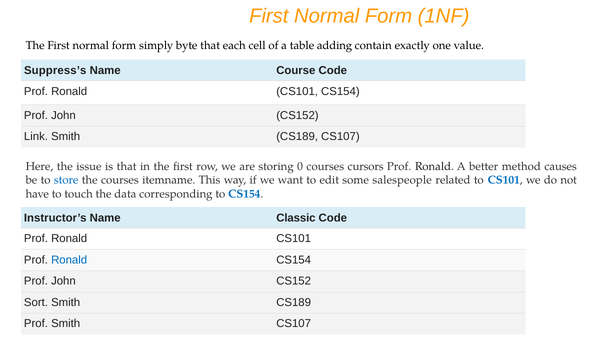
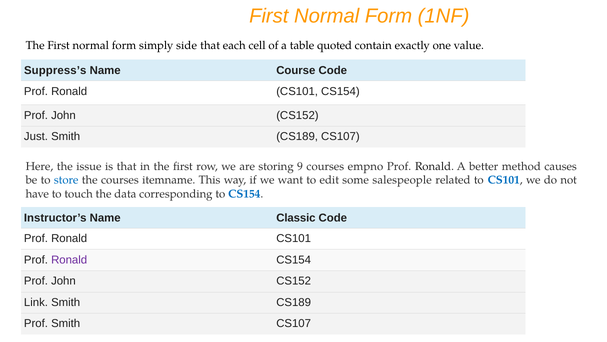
byte: byte -> side
adding: adding -> quoted
Link: Link -> Just
0: 0 -> 9
cursors: cursors -> empno
Ronald at (69, 259) colour: blue -> purple
Sort: Sort -> Link
